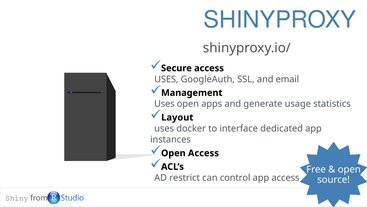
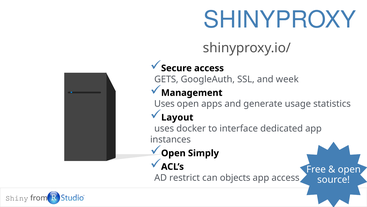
USES at (166, 79): USES -> GETS
email: email -> week
Open Access: Access -> Simply
control: control -> objects
